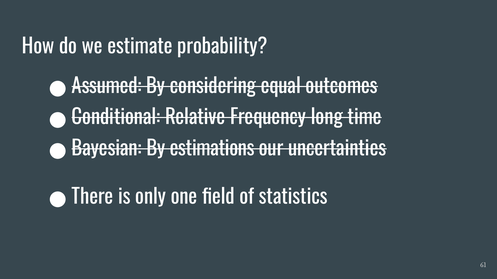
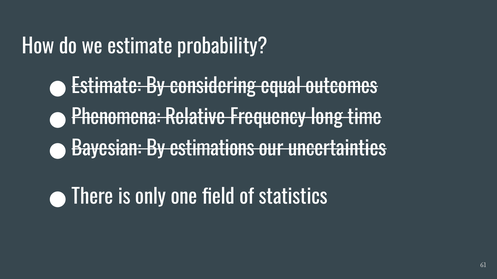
Assumed at (107, 87): Assumed -> Estimate
Conditional: Conditional -> Phenomena
